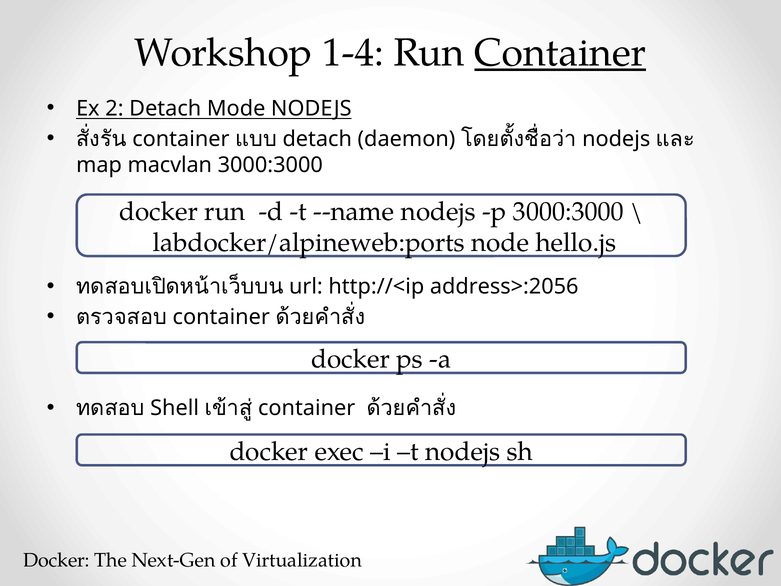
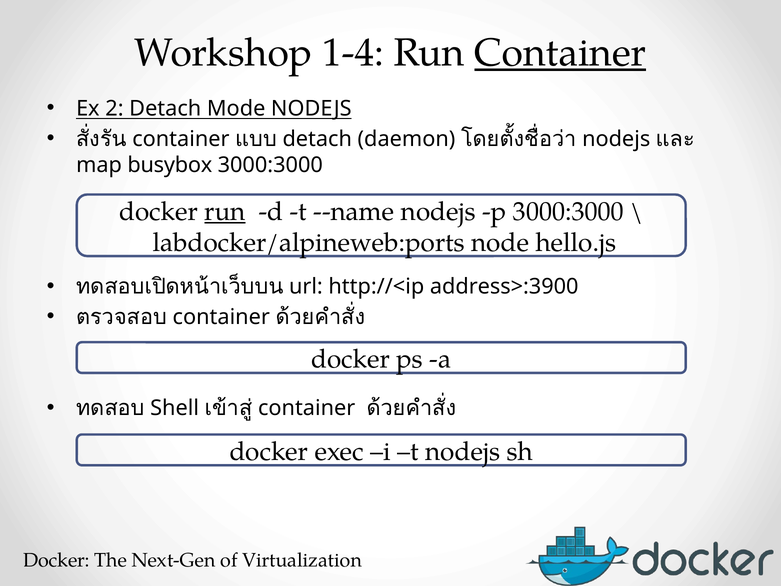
macvlan: macvlan -> busybox
run at (225, 211) underline: none -> present
address>:2056: address>:2056 -> address>:3900
